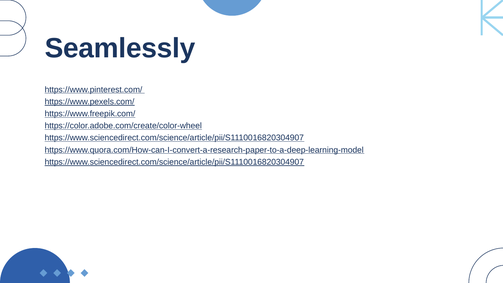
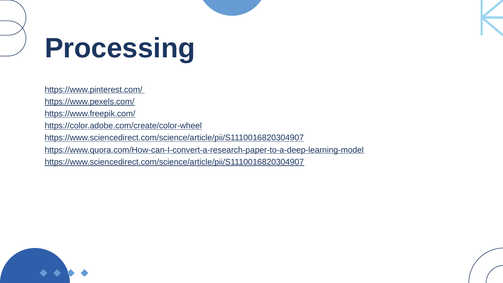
Seamlessly: Seamlessly -> Processing
